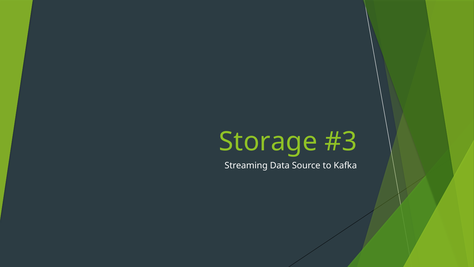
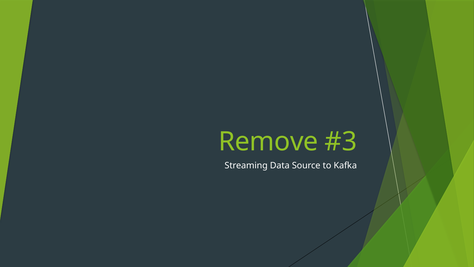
Storage: Storage -> Remove
